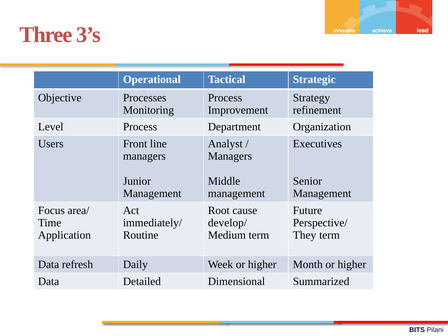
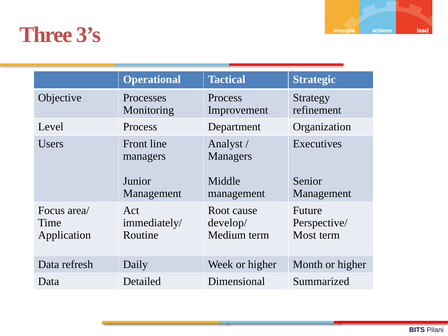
They: They -> Most
